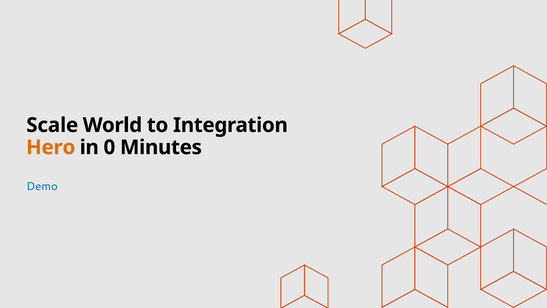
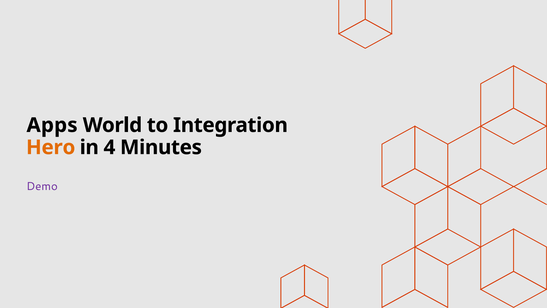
Scale: Scale -> Apps
0: 0 -> 4
Demo colour: blue -> purple
